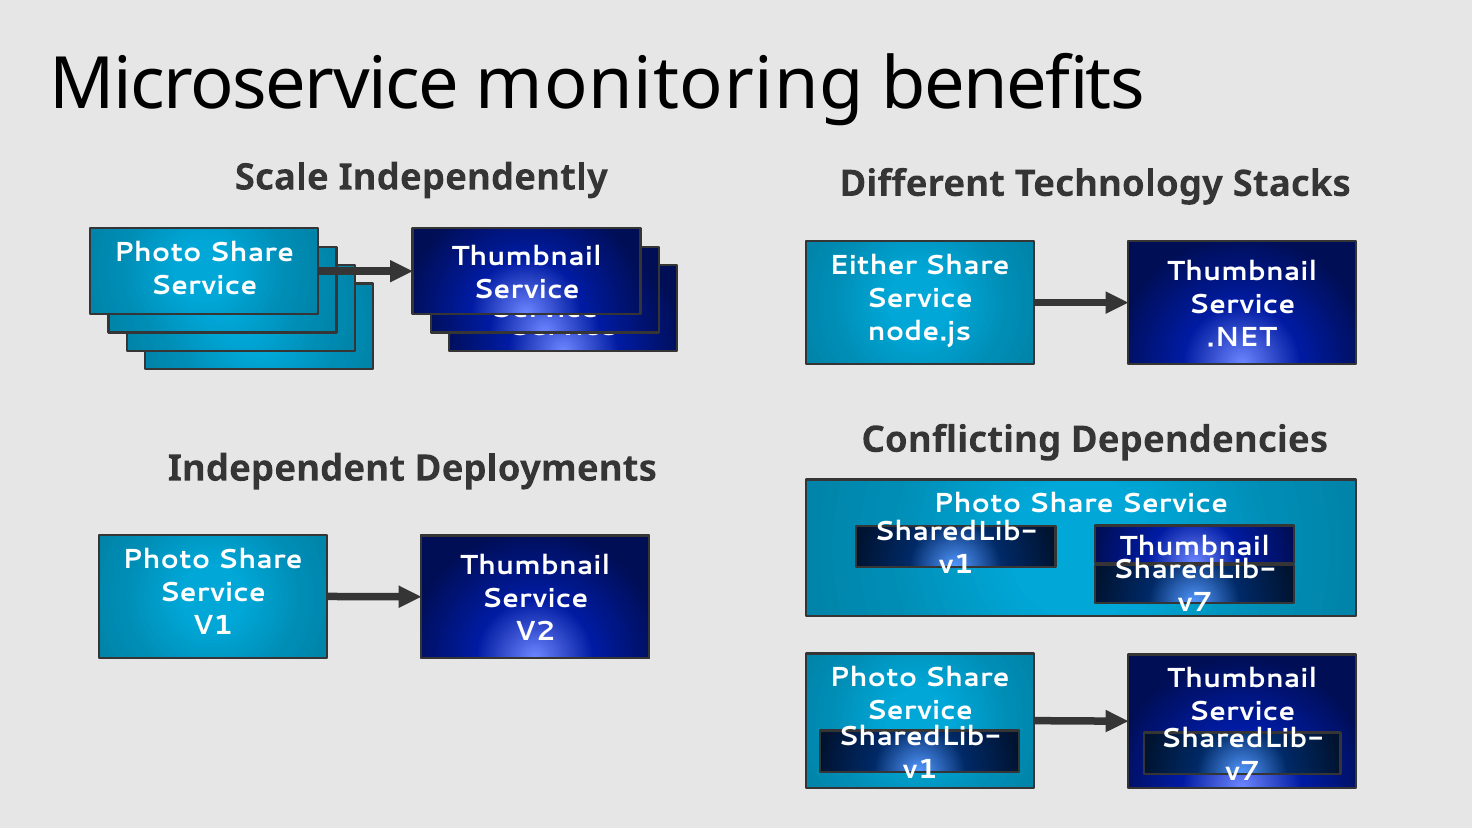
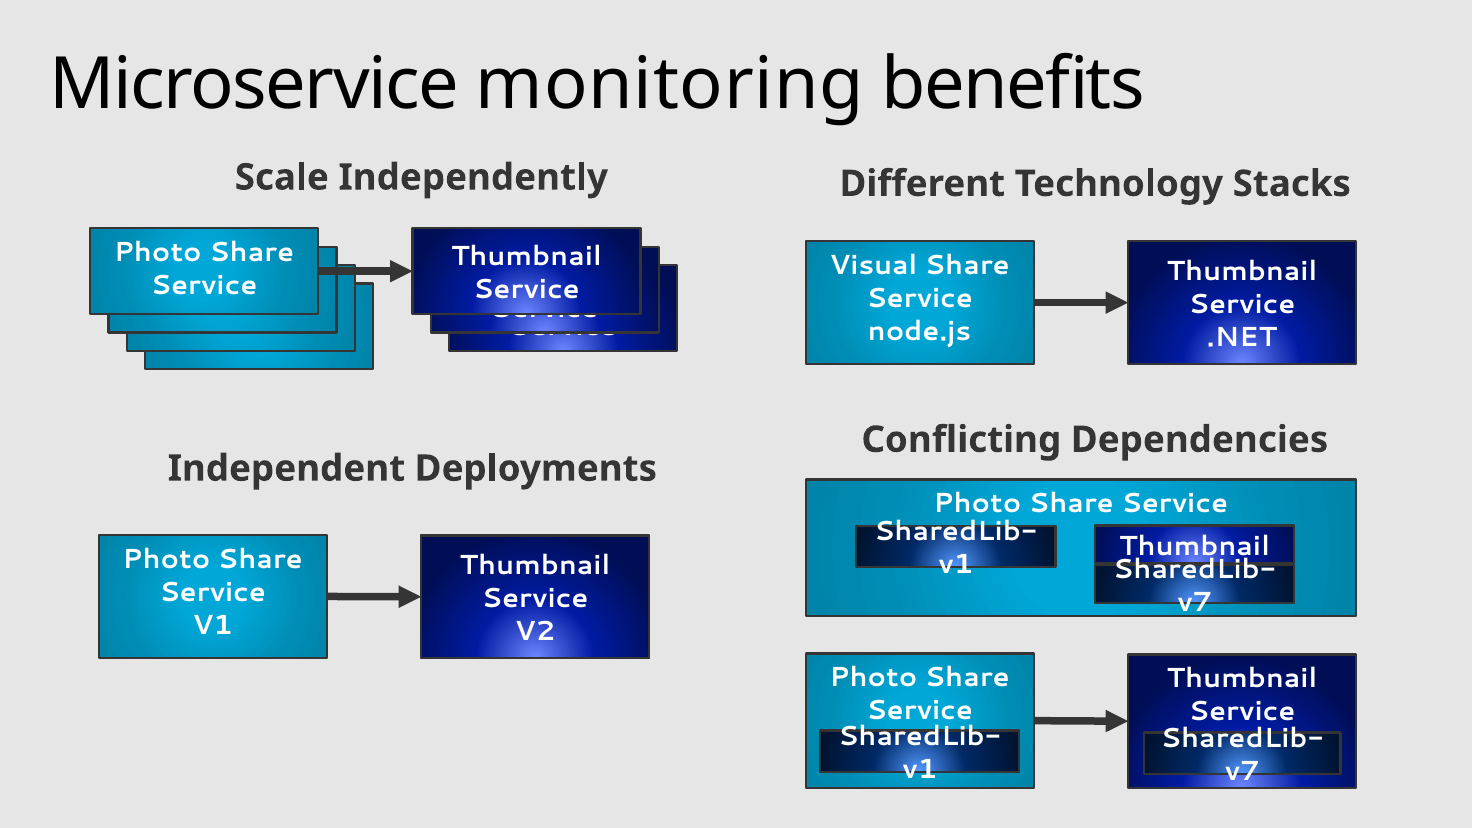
Either: Either -> Visual
